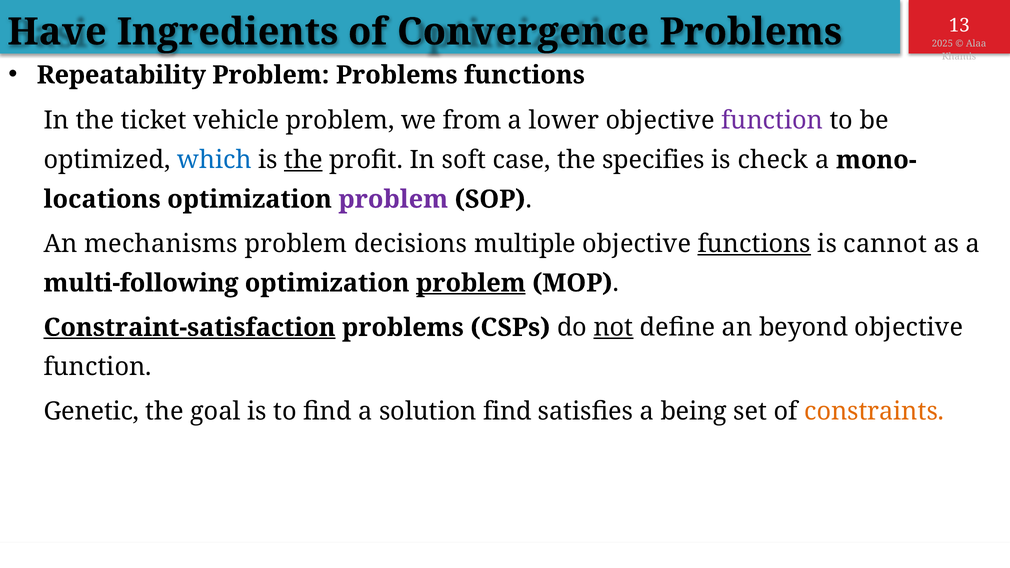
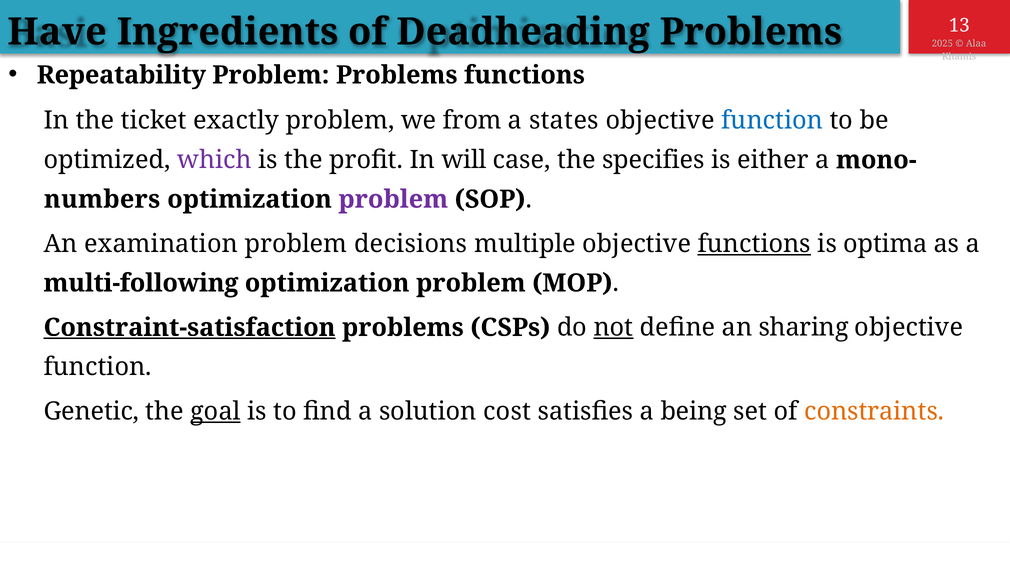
Convergence: Convergence -> Deadheading
vehicle: vehicle -> exactly
lower: lower -> states
function at (772, 121) colour: purple -> blue
which colour: blue -> purple
the at (303, 160) underline: present -> none
soft: soft -> will
check: check -> either
locations: locations -> numbers
mechanisms: mechanisms -> examination
cannot: cannot -> optima
problem at (471, 283) underline: present -> none
beyond: beyond -> sharing
goal underline: none -> present
solution find: find -> cost
